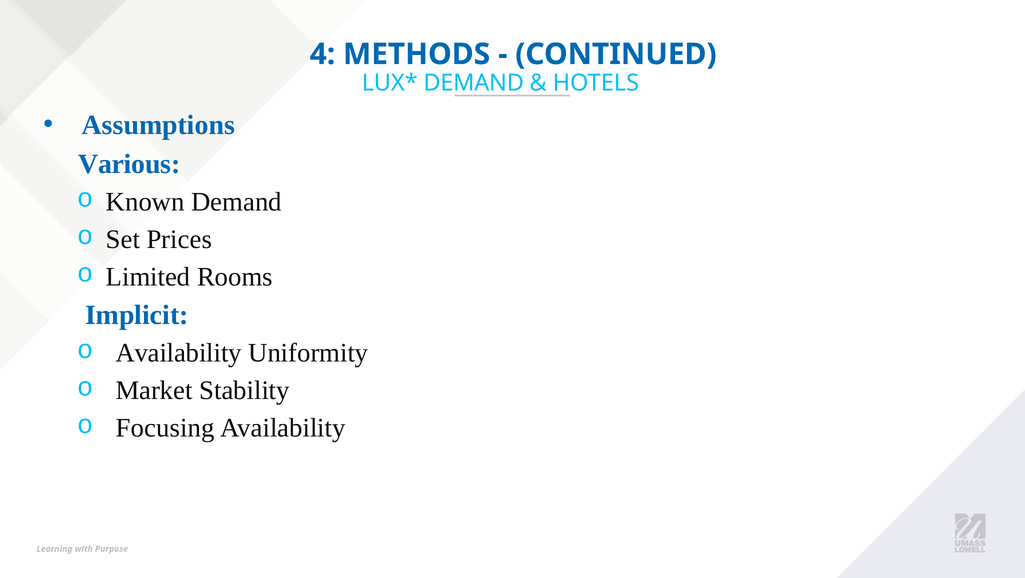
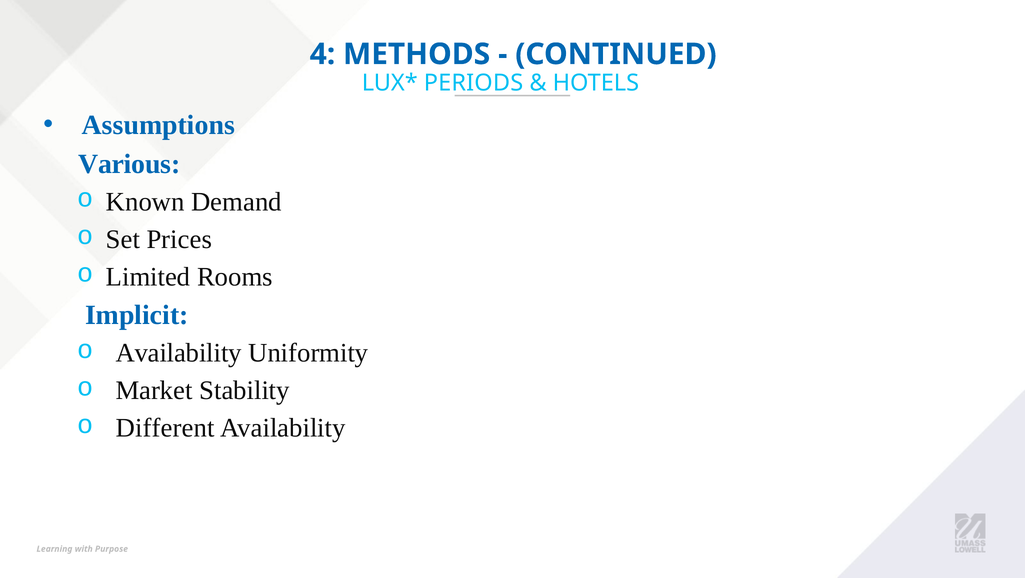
DEMAND at (474, 83): DEMAND -> PERIODS
Focusing: Focusing -> Different
